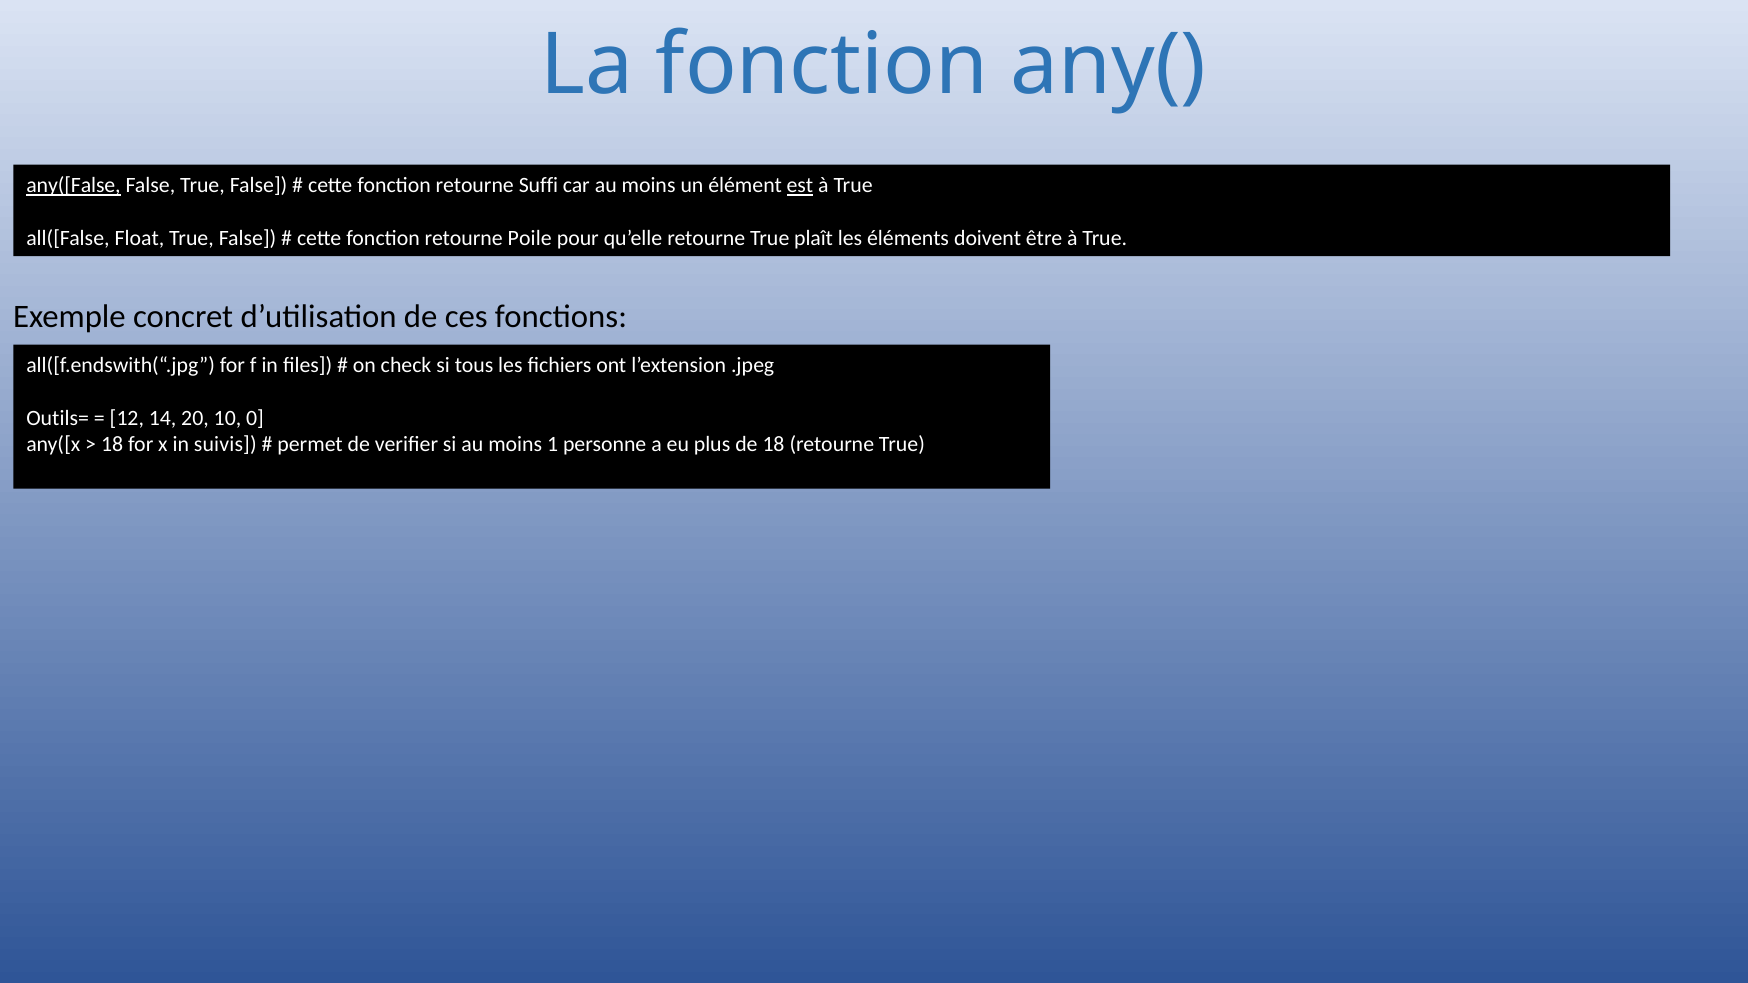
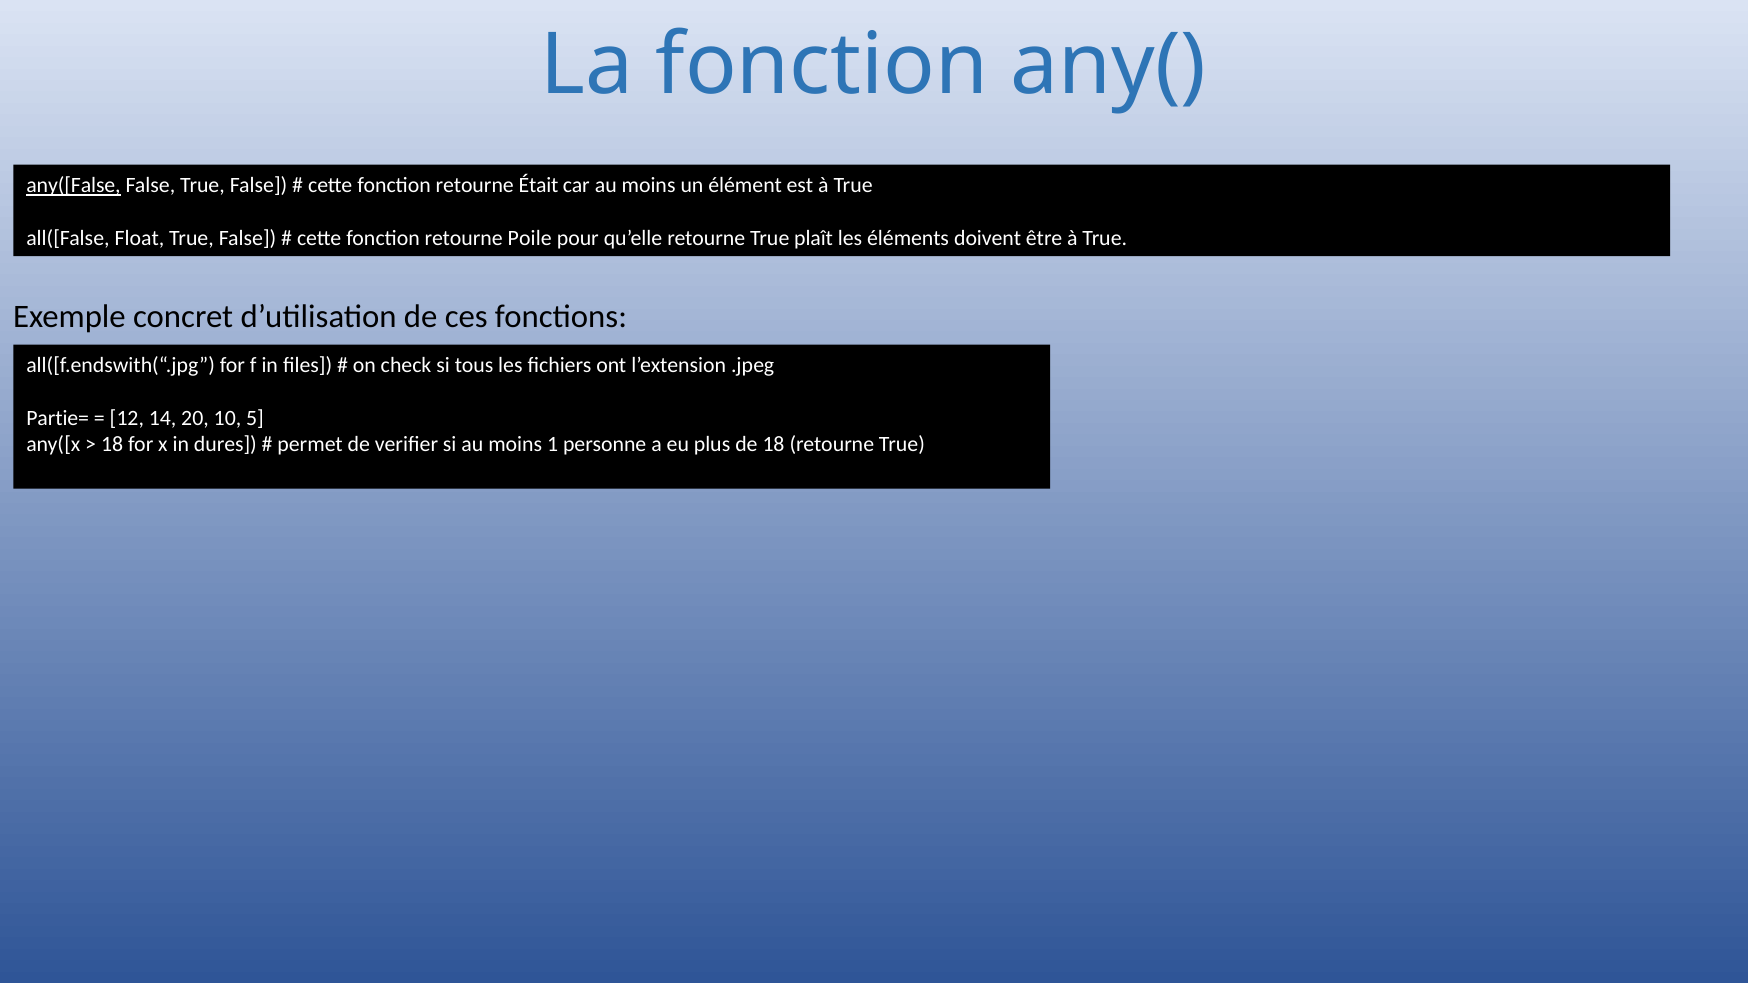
Suffi: Suffi -> Était
est underline: present -> none
Outils=: Outils= -> Partie=
0: 0 -> 5
suivis: suivis -> dures
